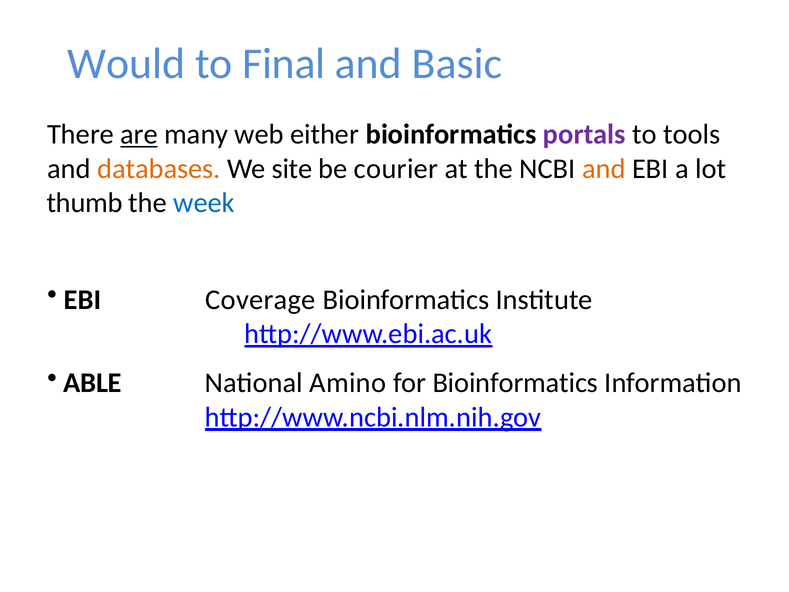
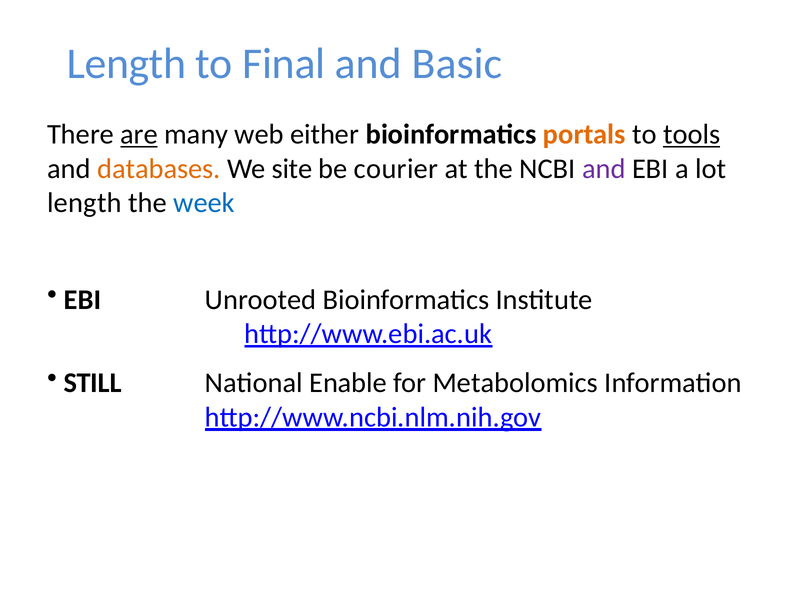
Would at (126, 64): Would -> Length
portals colour: purple -> orange
tools underline: none -> present
and at (604, 169) colour: orange -> purple
thumb at (85, 203): thumb -> length
Coverage: Coverage -> Unrooted
ABLE: ABLE -> STILL
Amino: Amino -> Enable
for Bioinformatics: Bioinformatics -> Metabolomics
